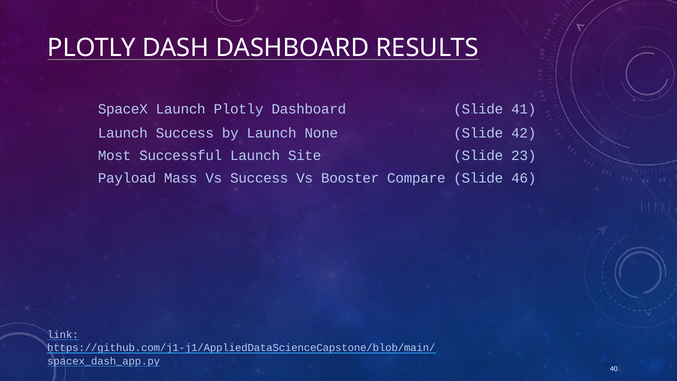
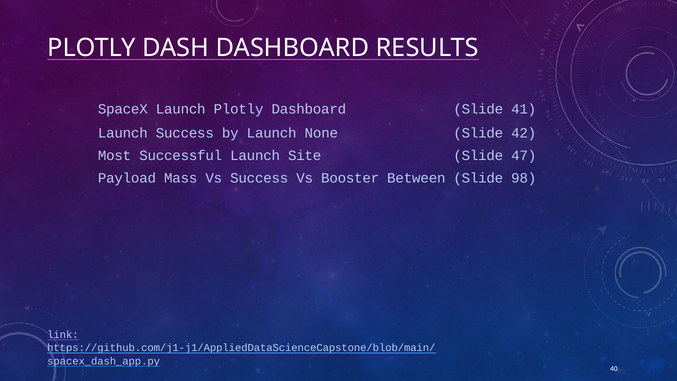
23: 23 -> 47
Compare: Compare -> Between
46: 46 -> 98
